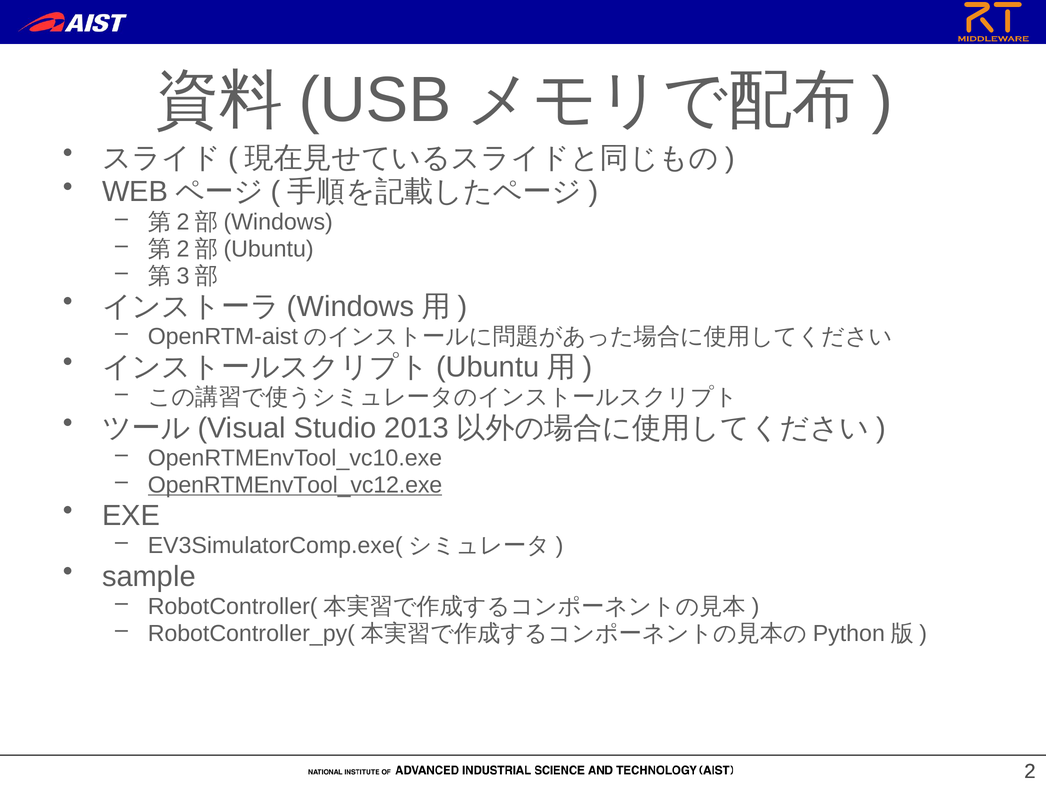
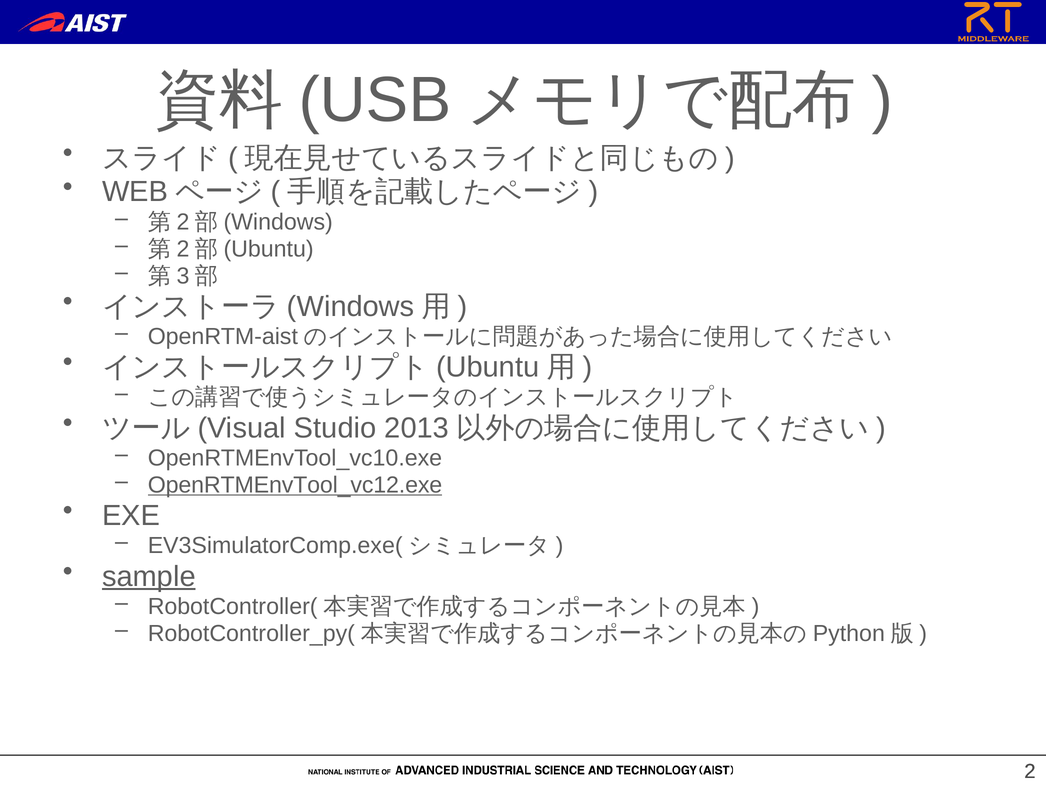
sample underline: none -> present
